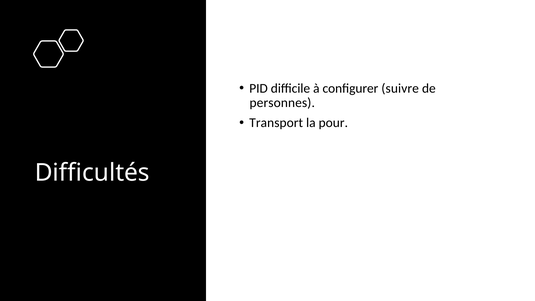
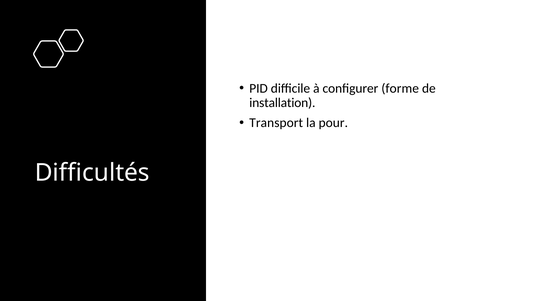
suivre: suivre -> forme
personnes: personnes -> installation
